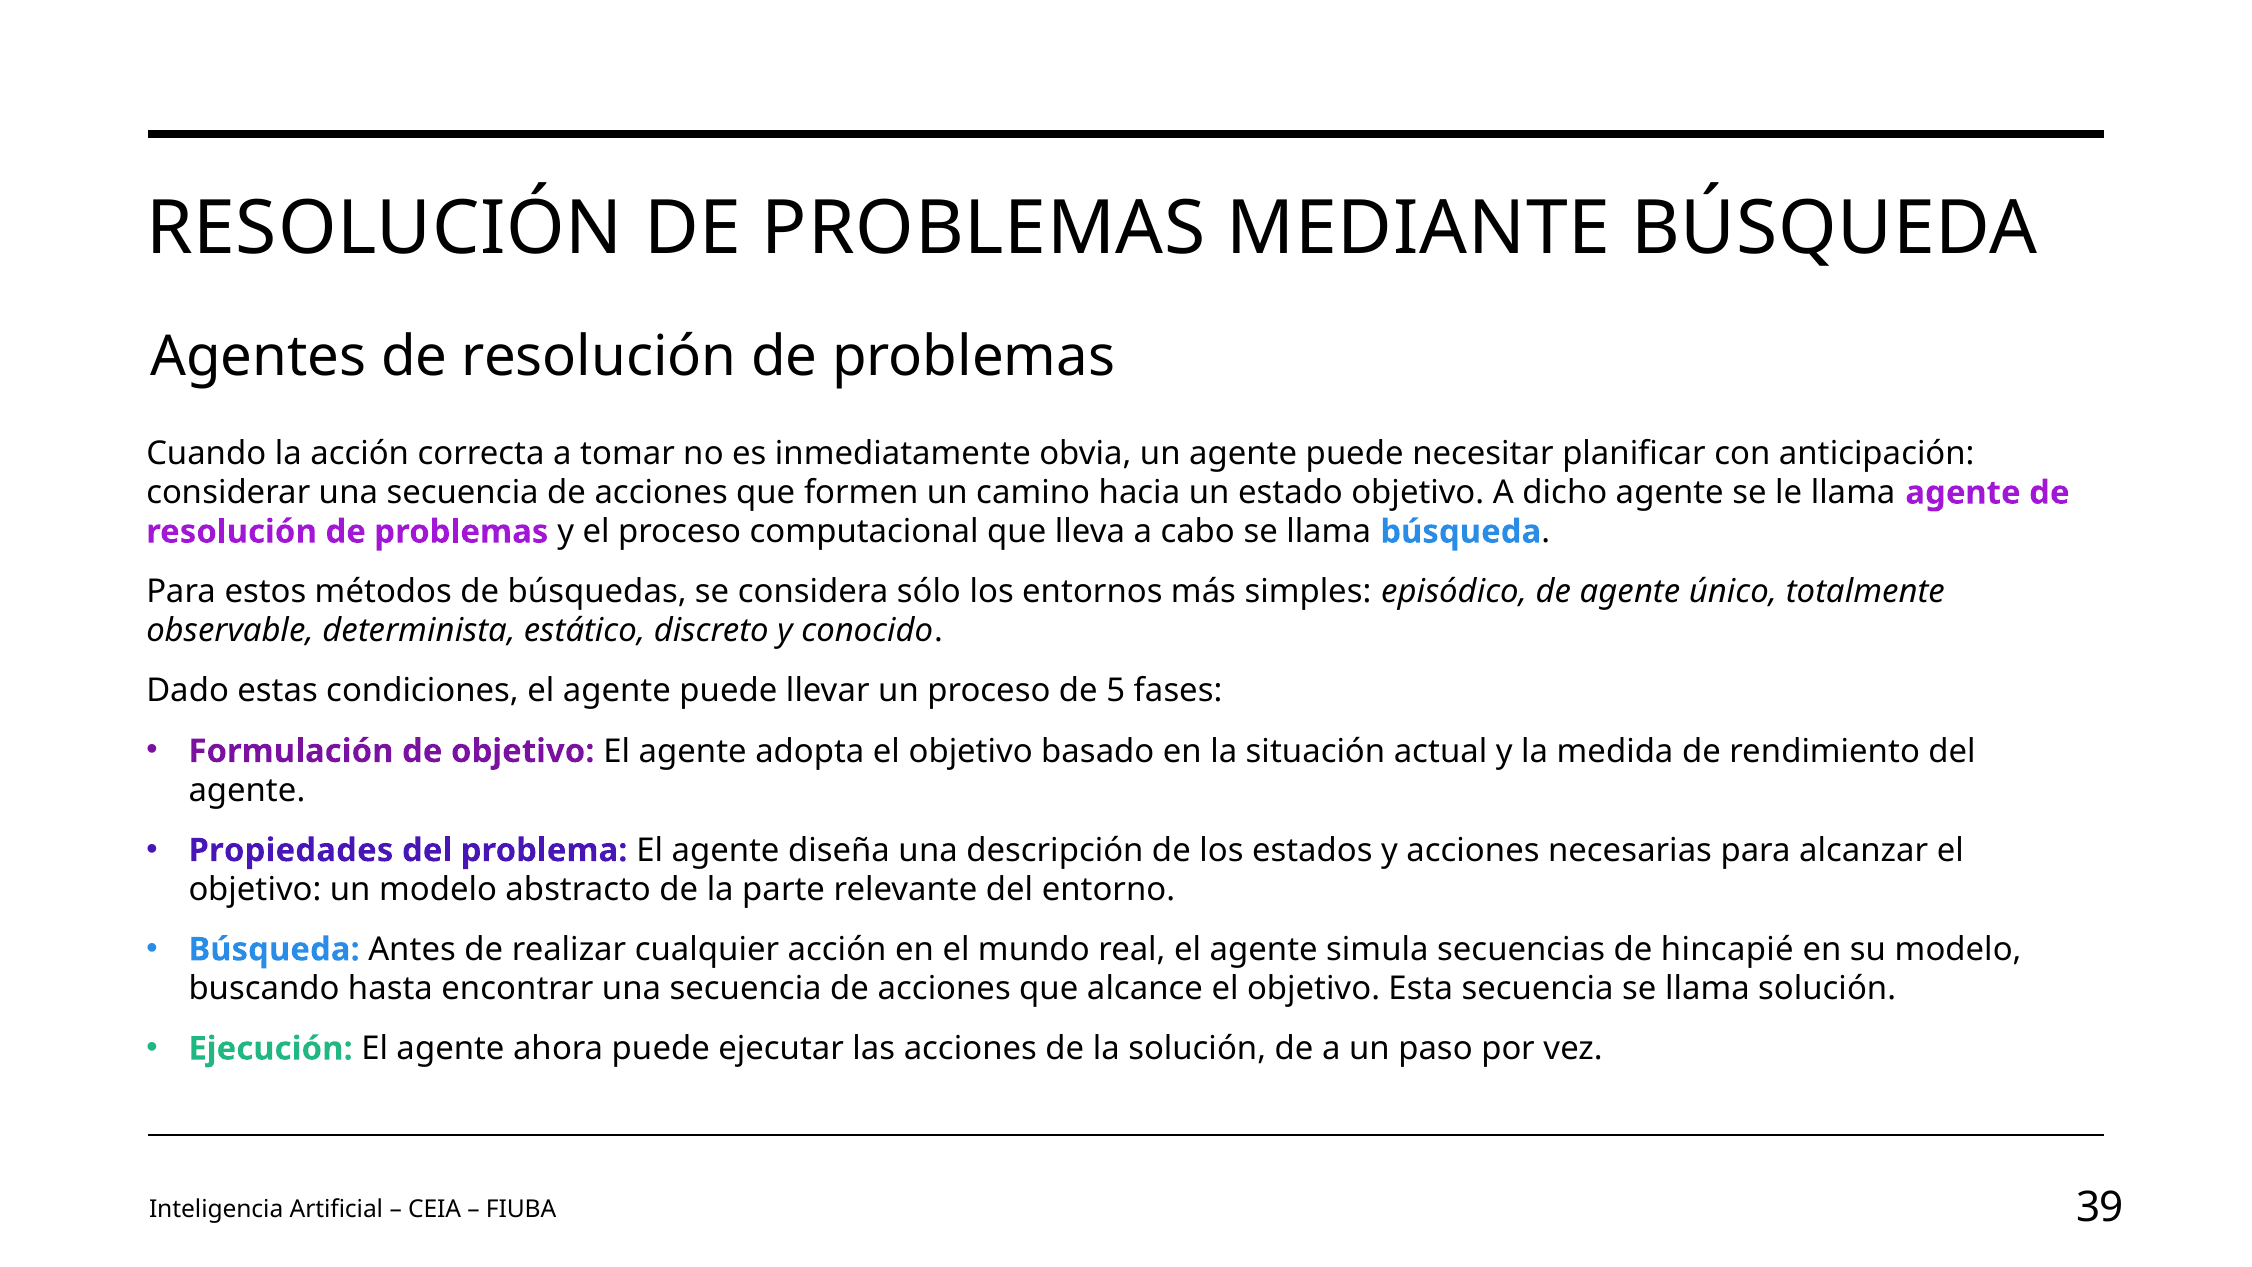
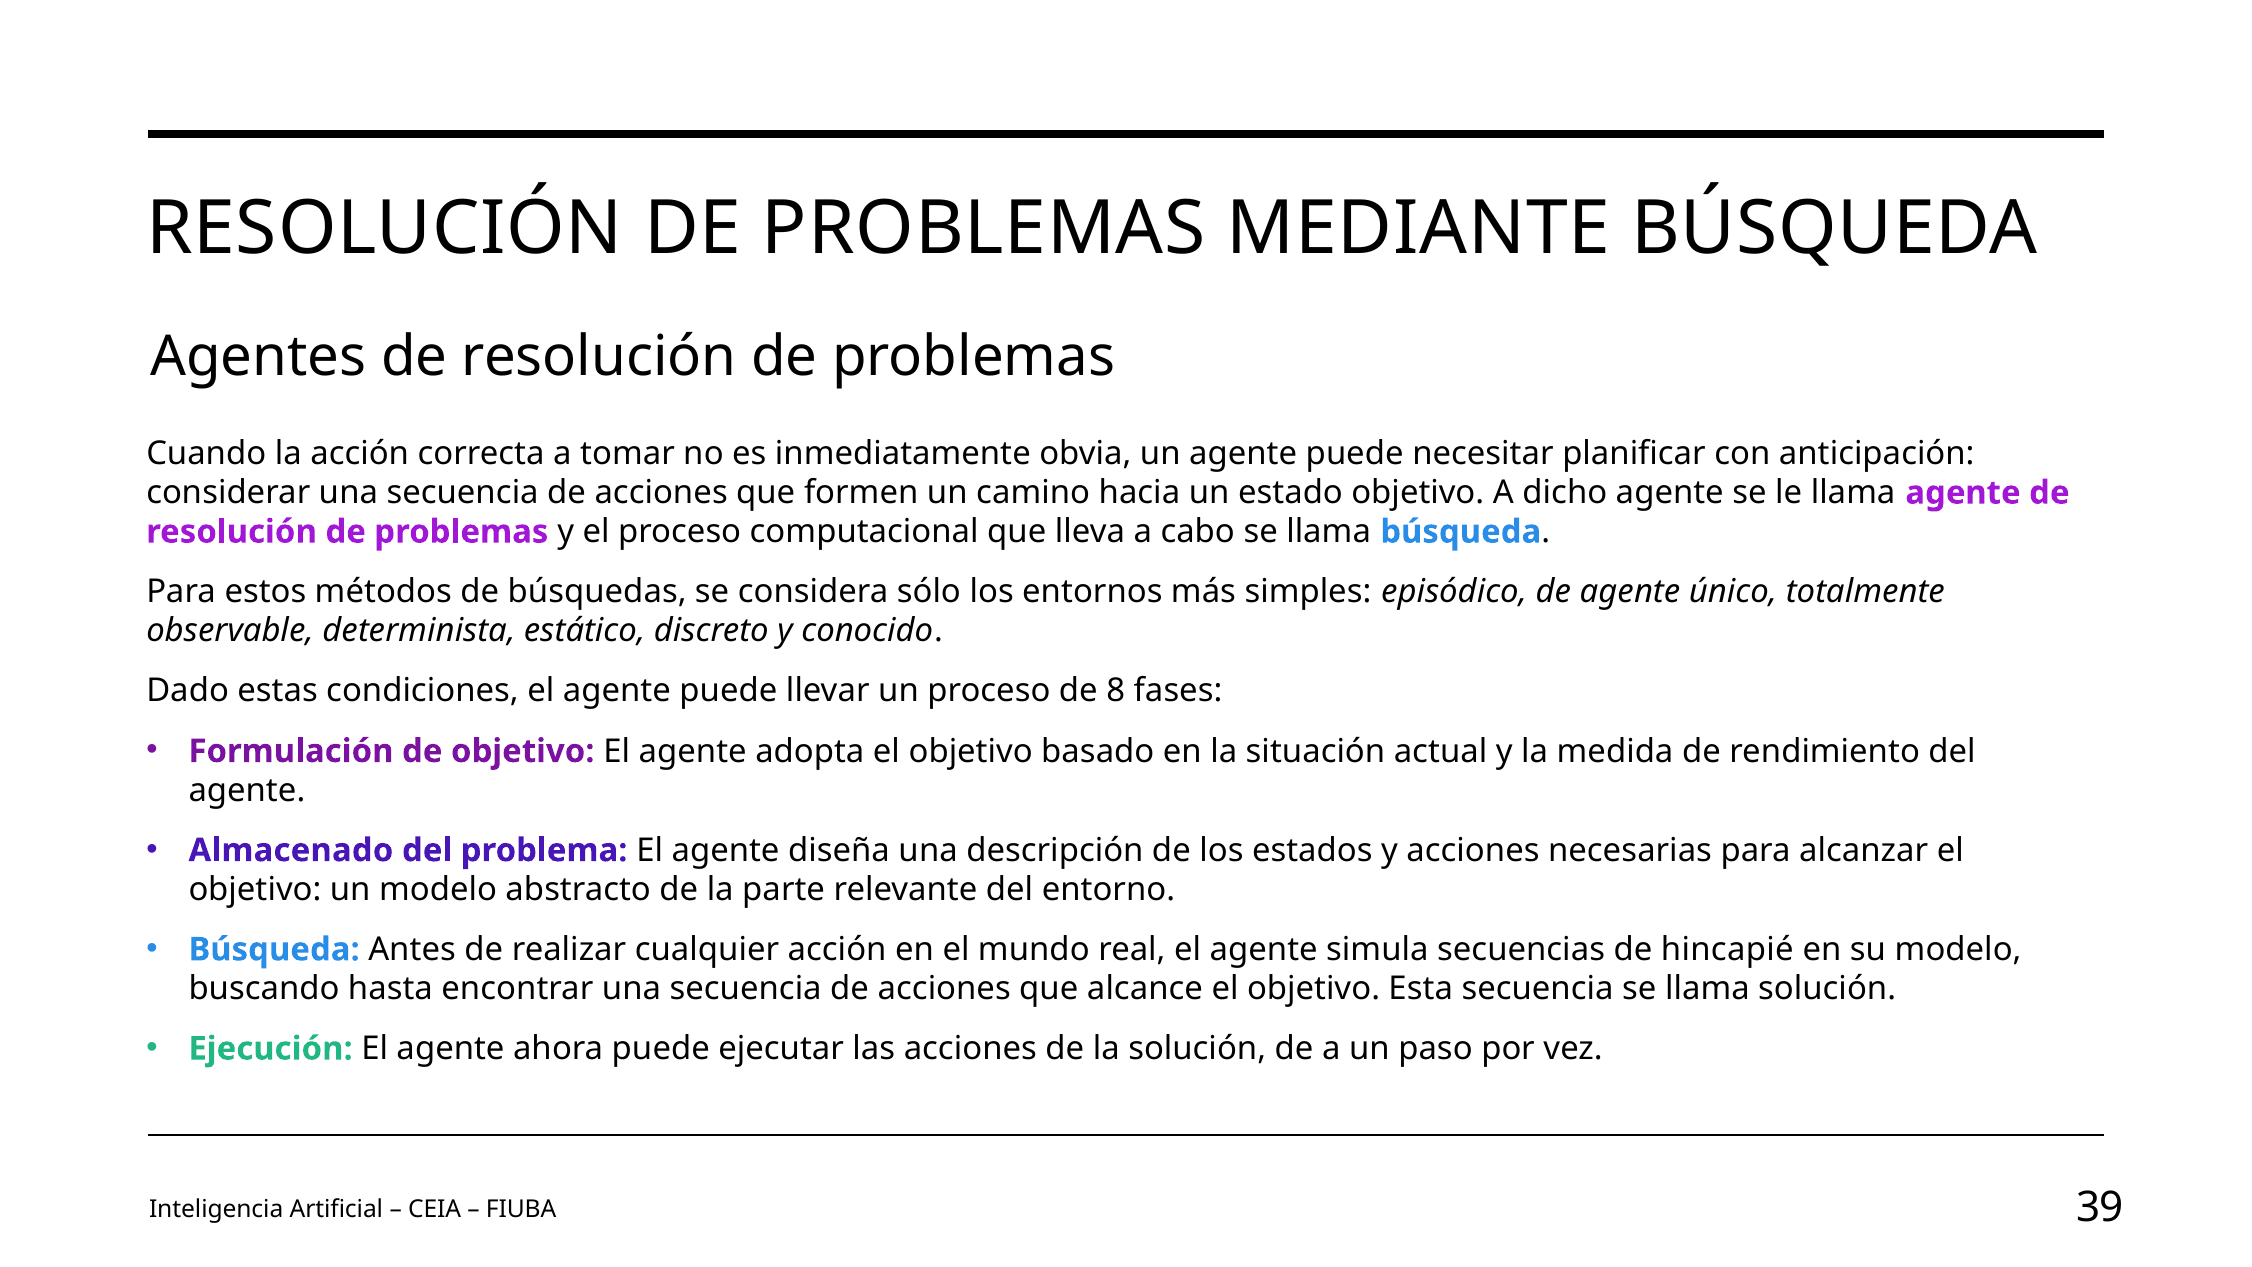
5: 5 -> 8
Propiedades: Propiedades -> Almacenado
